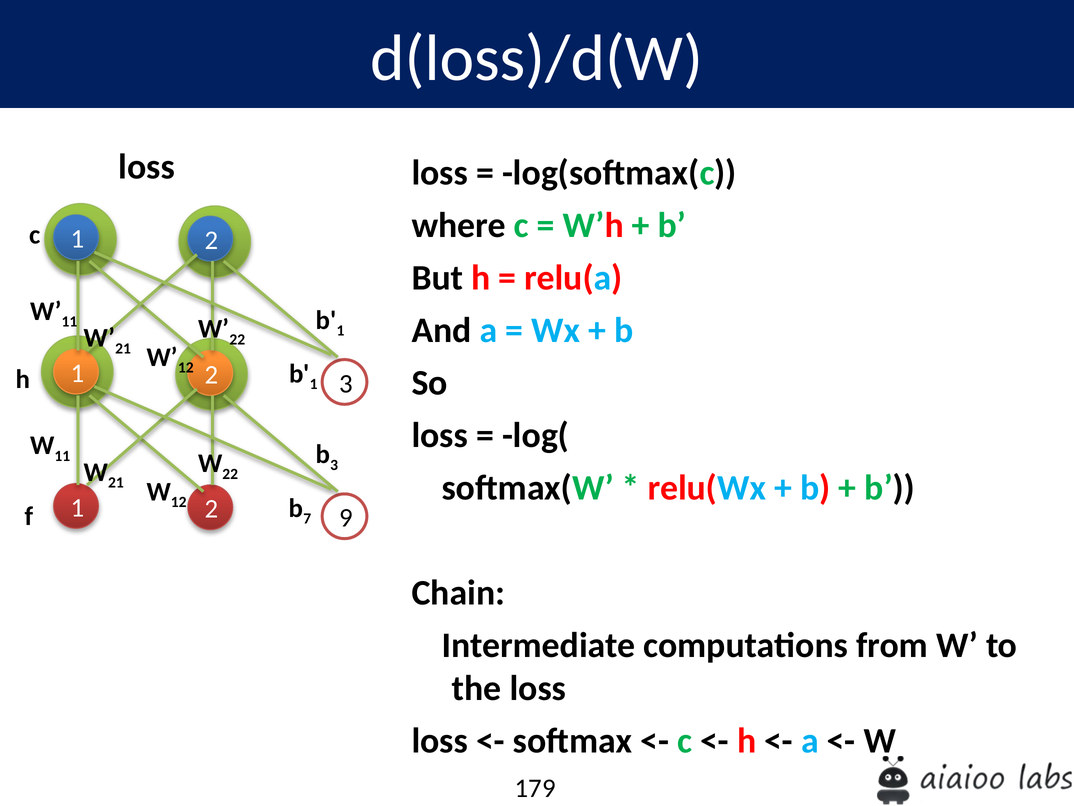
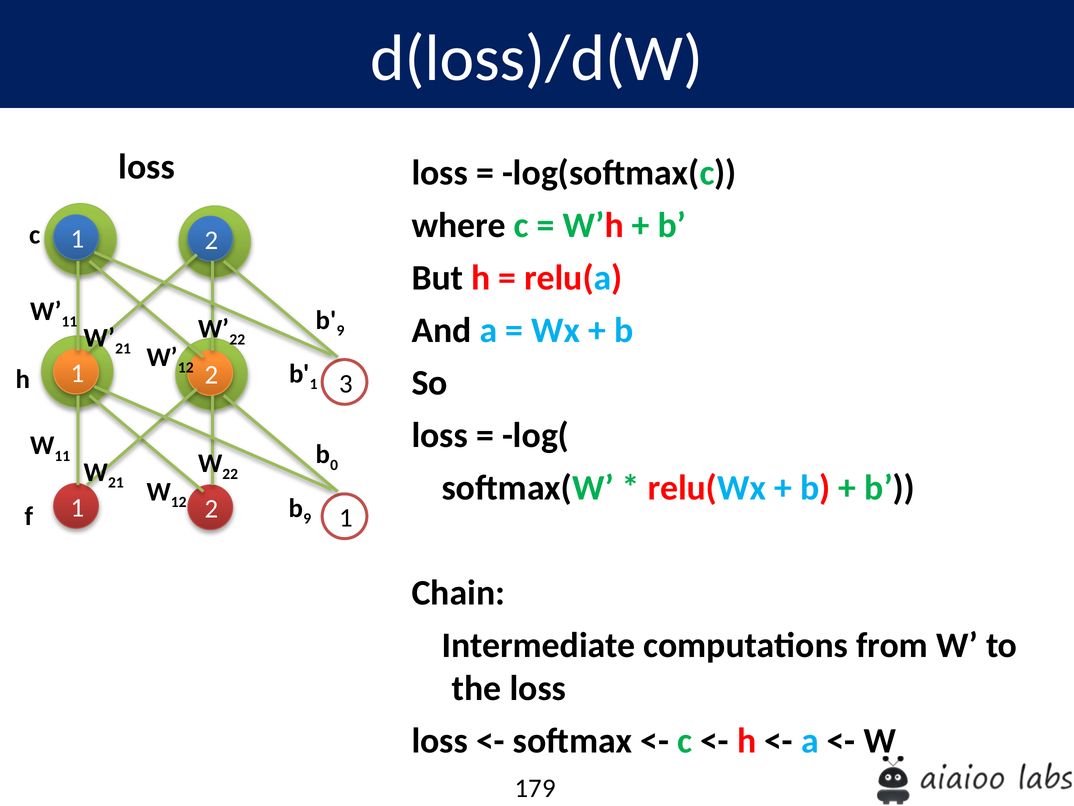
1 at (340, 330): 1 -> 9
b 3: 3 -> 0
7 at (307, 518): 7 -> 9
2 9: 9 -> 1
